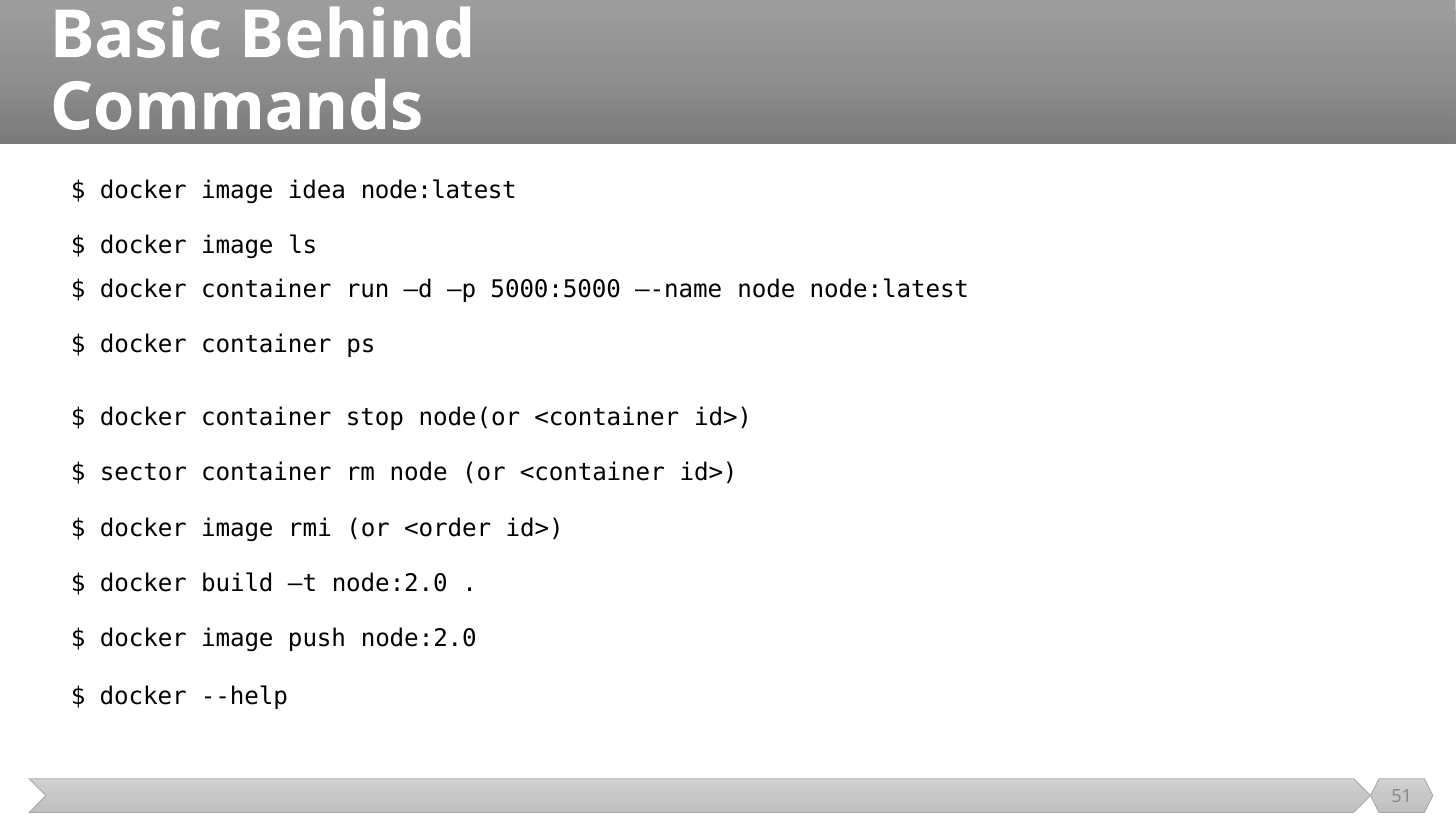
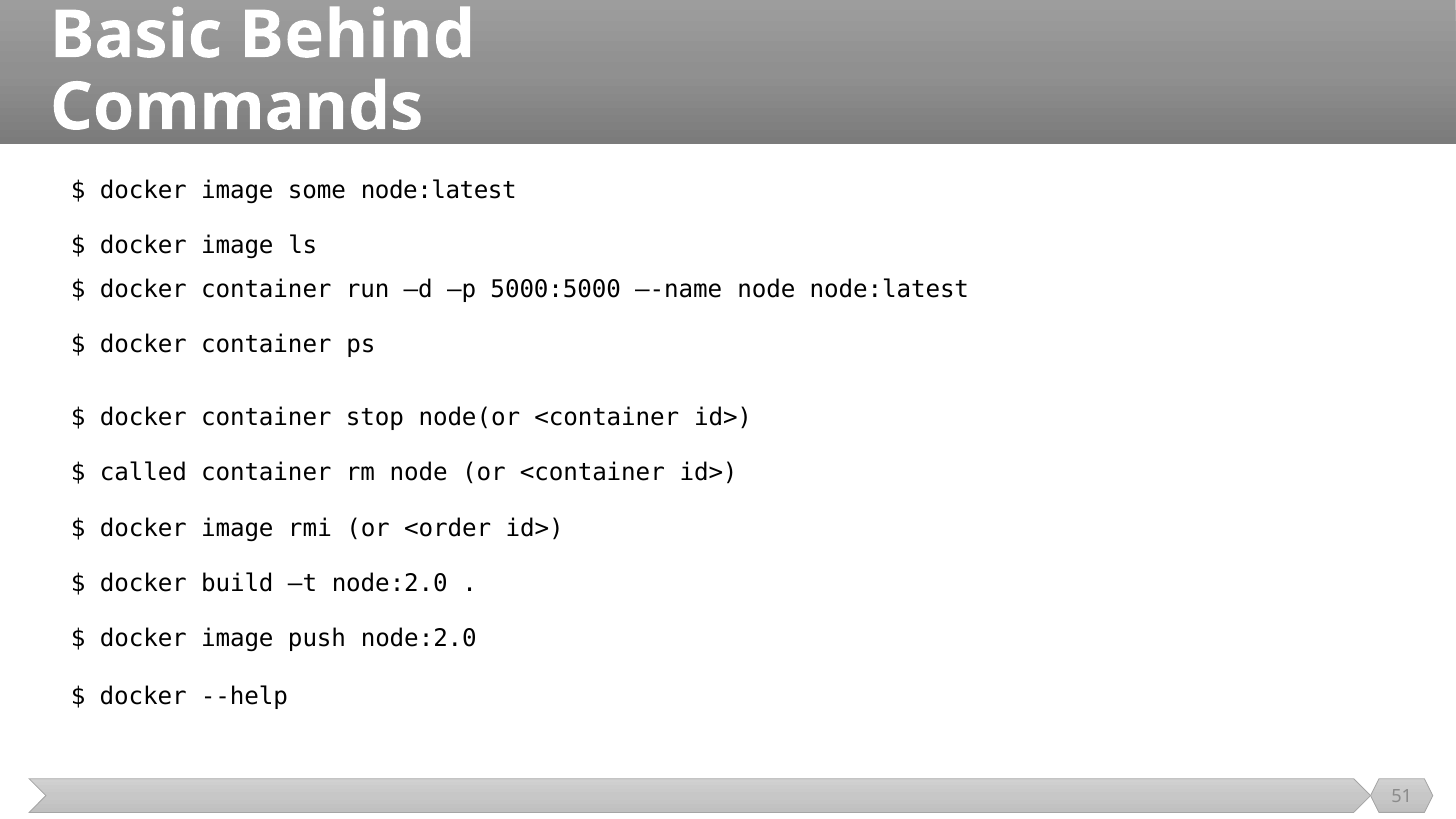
idea: idea -> some
sector: sector -> called
